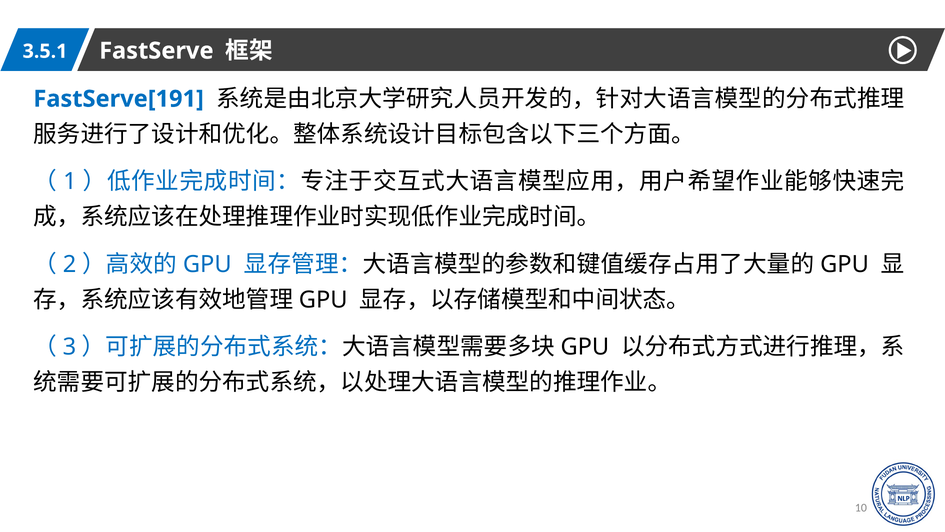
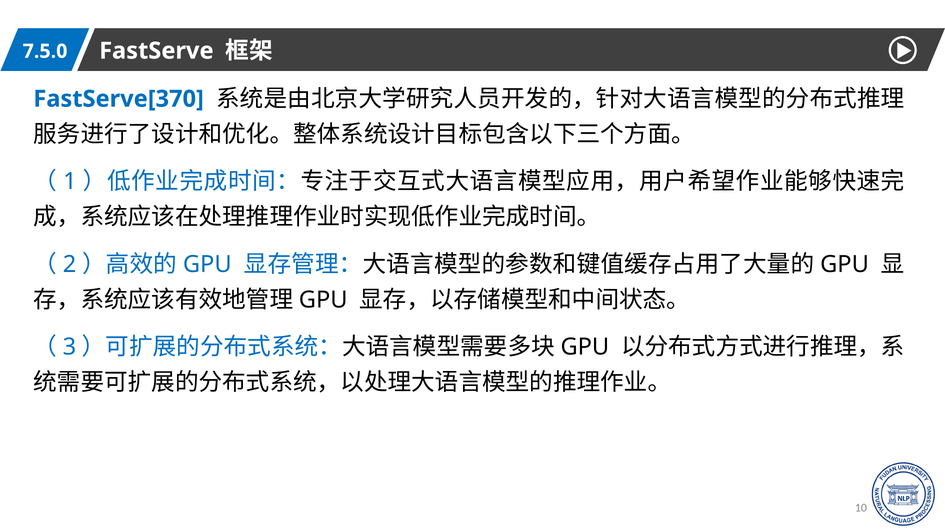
3.5.1: 3.5.1 -> 7.5.0
FastServe[191: FastServe[191 -> FastServe[370
